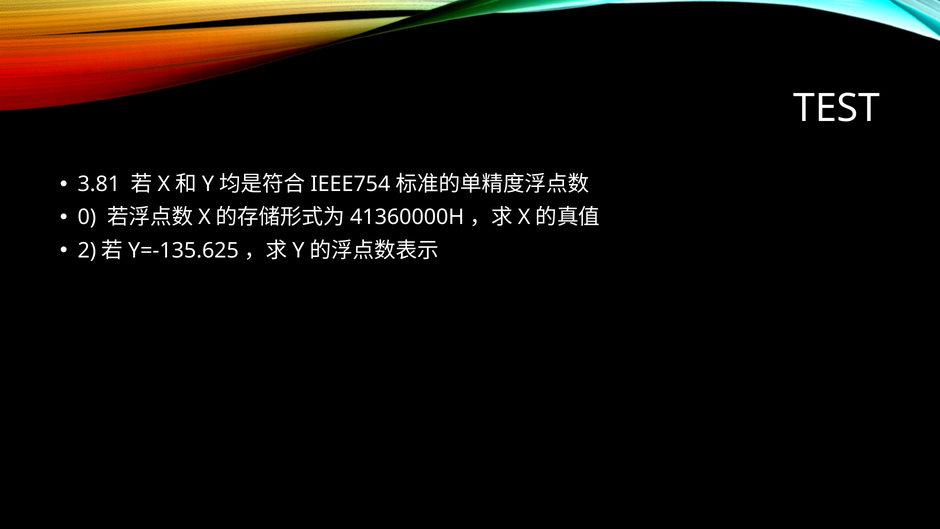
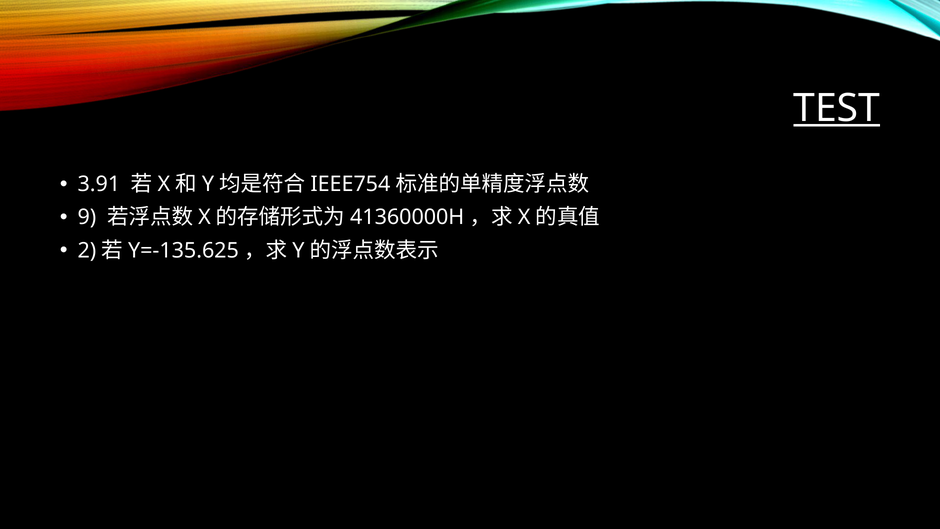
TEST underline: none -> present
3.81: 3.81 -> 3.91
0: 0 -> 9
